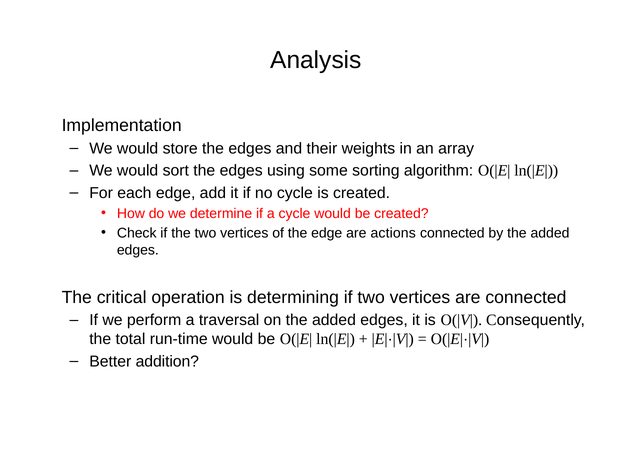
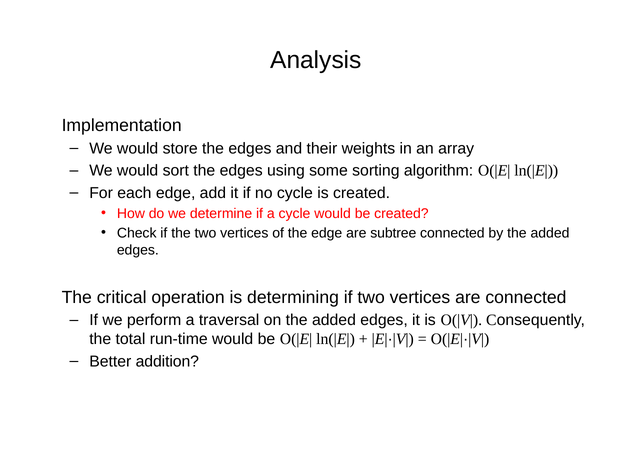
actions: actions -> subtree
